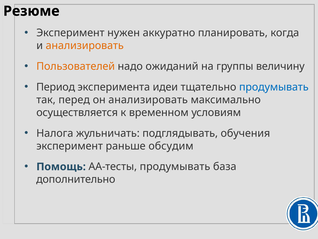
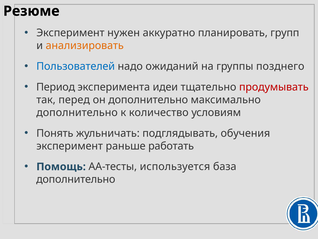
когда: когда -> групп
Пользователей colour: orange -> blue
величину: величину -> позднего
продумывать at (274, 87) colour: blue -> red
он анализировать: анализировать -> дополнительно
осуществляется at (77, 112): осуществляется -> дополнительно
временном: временном -> количество
Налога: Налога -> Понять
обсудим: обсудим -> работать
АА-тесты продумывать: продумывать -> используется
